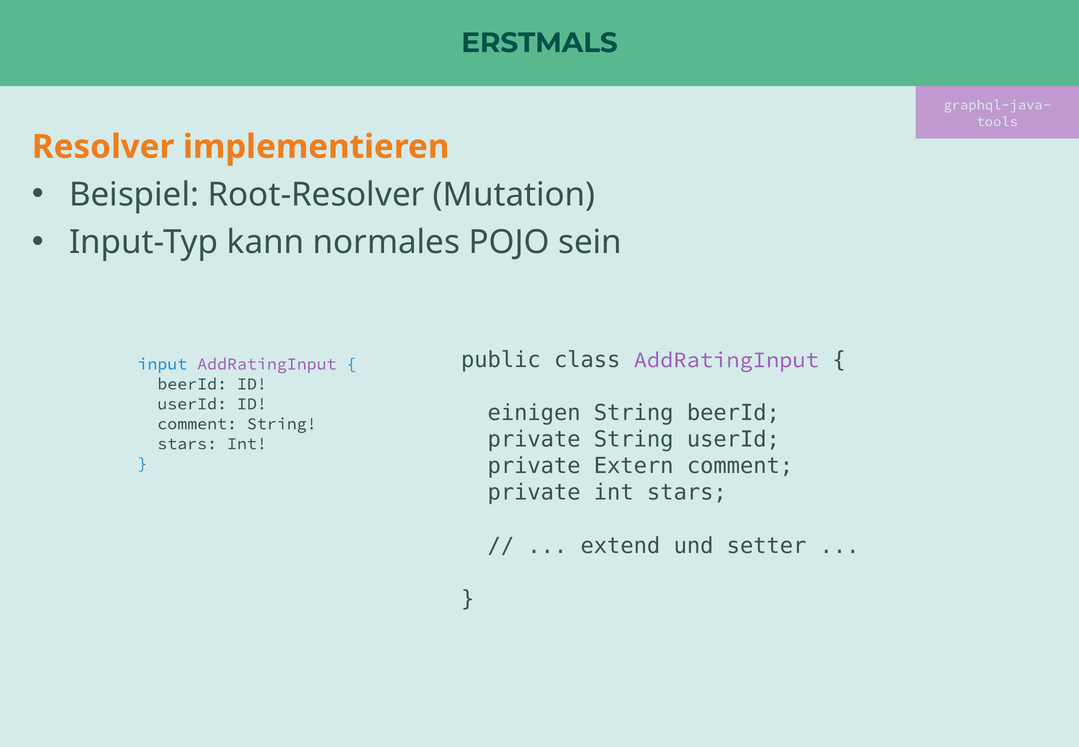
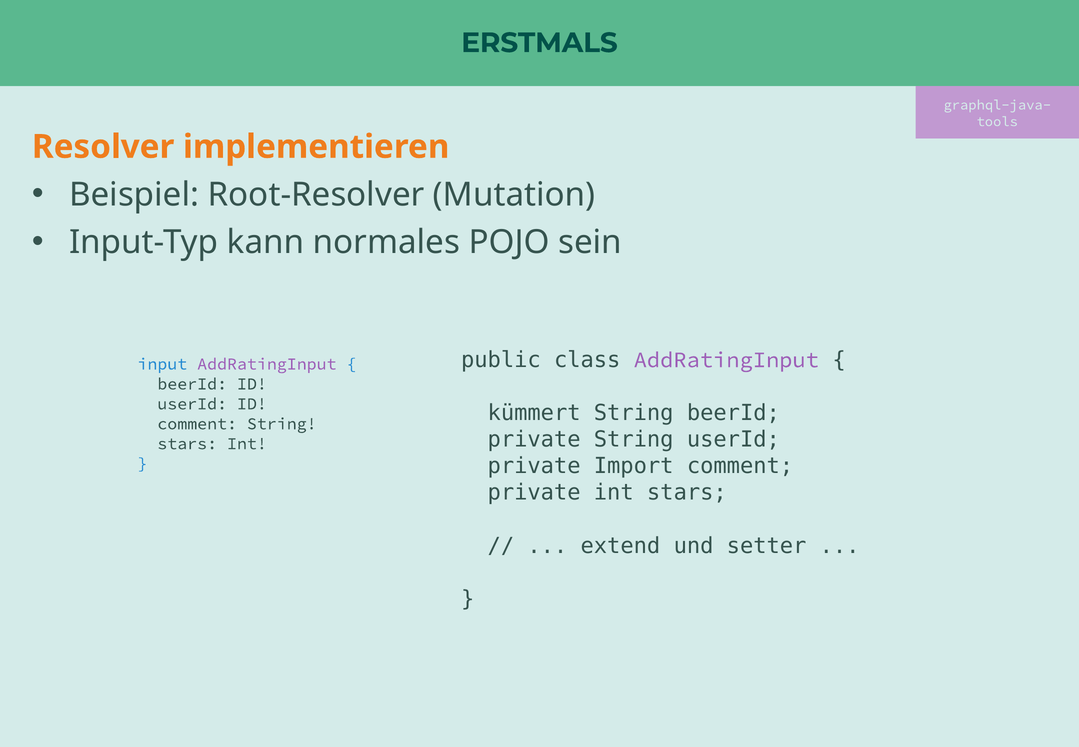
einigen: einigen -> kümmert
Extern: Extern -> Import
